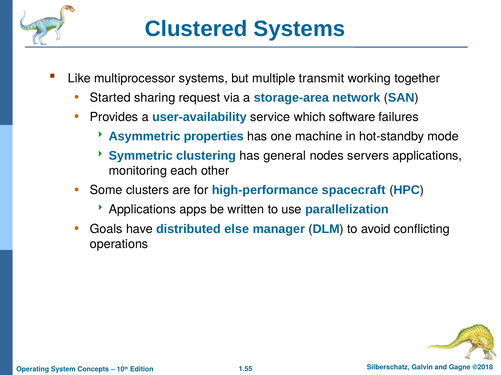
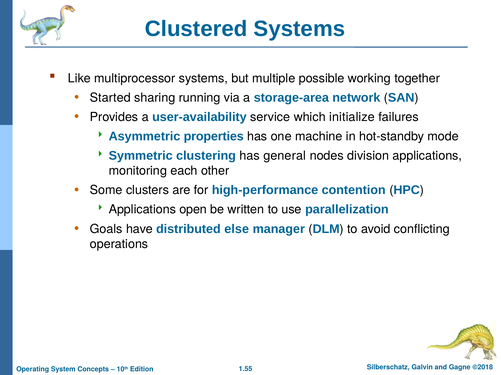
transmit: transmit -> possible
request: request -> running
software: software -> initialize
servers: servers -> division
spacecraft: spacecraft -> contention
apps: apps -> open
